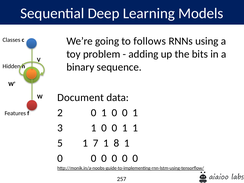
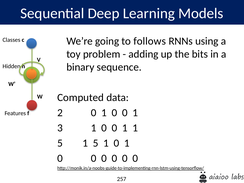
Document: Document -> Computed
5 1 7: 7 -> 5
8 at (116, 143): 8 -> 0
